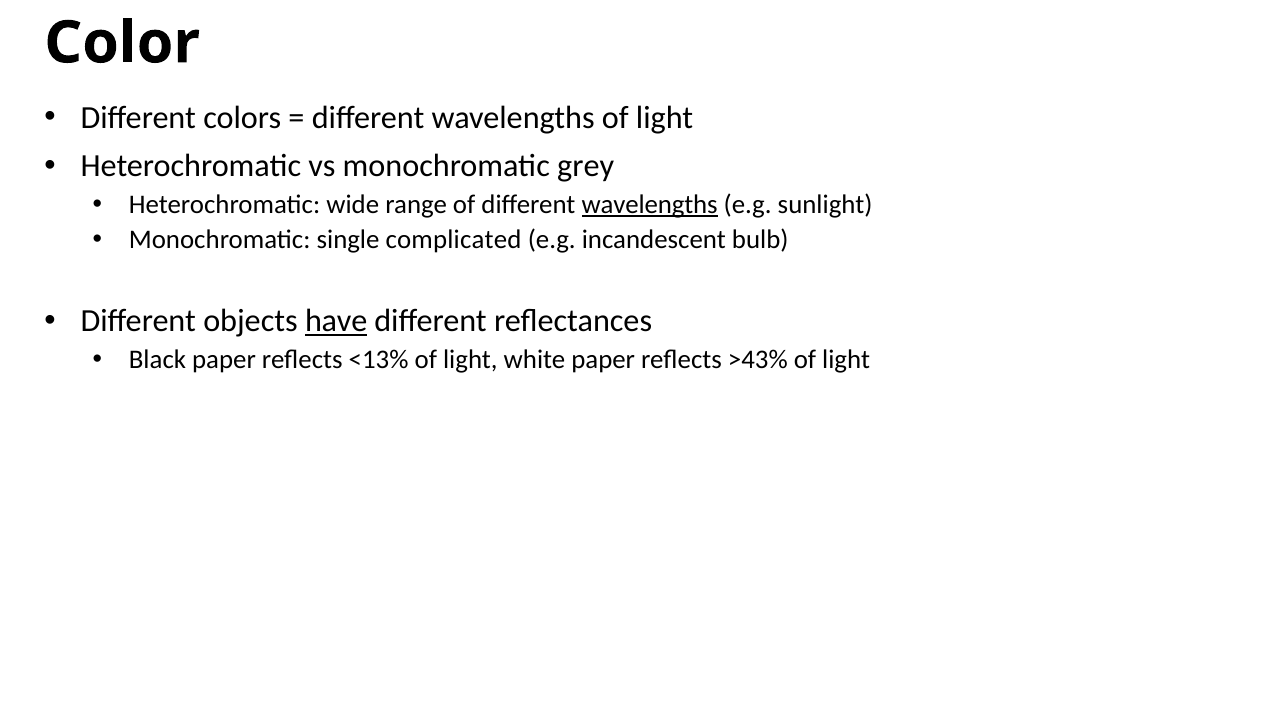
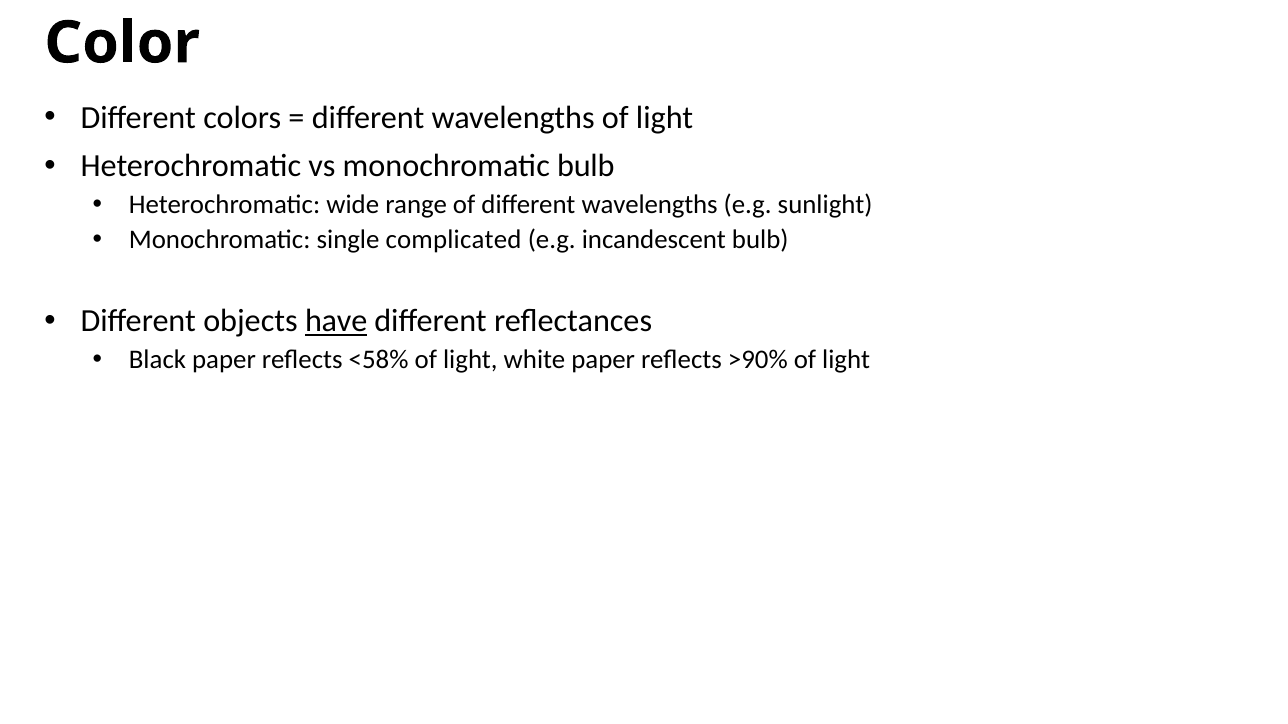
monochromatic grey: grey -> bulb
wavelengths at (650, 204) underline: present -> none
<13%: <13% -> <58%
>43%: >43% -> >90%
